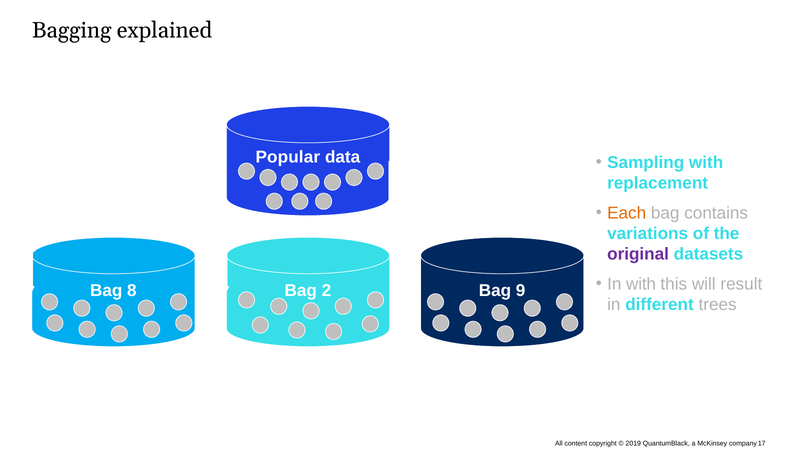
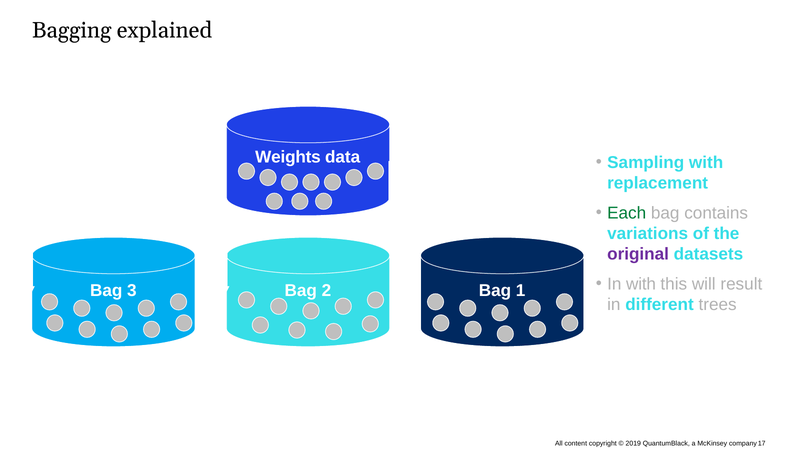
Popular: Popular -> Weights
Each colour: orange -> green
8: 8 -> 3
9: 9 -> 1
